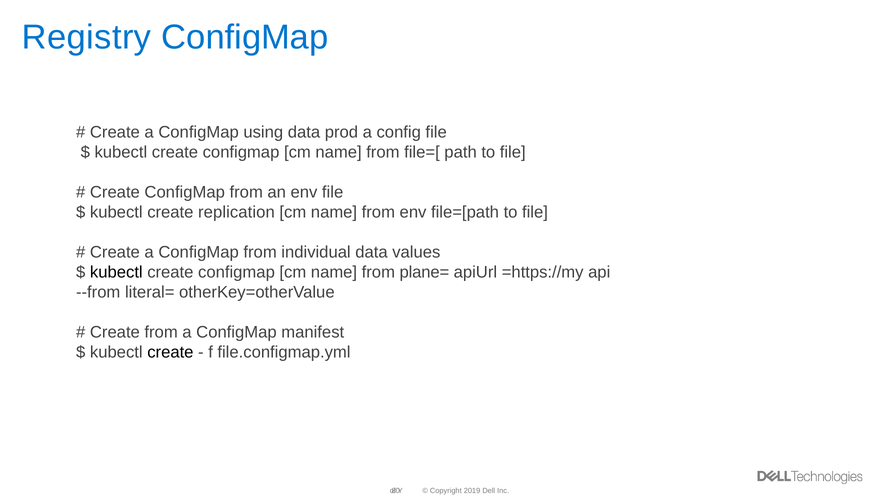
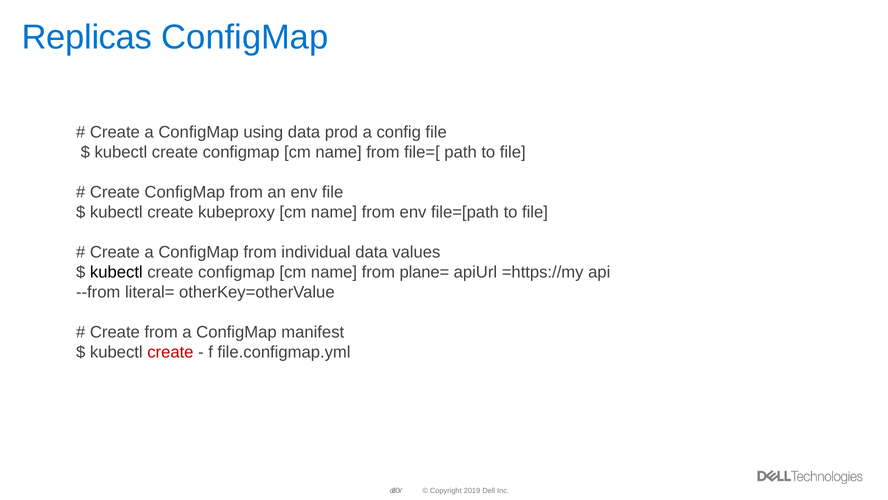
Registry: Registry -> Replicas
replication: replication -> kubeproxy
create at (170, 352) colour: black -> red
